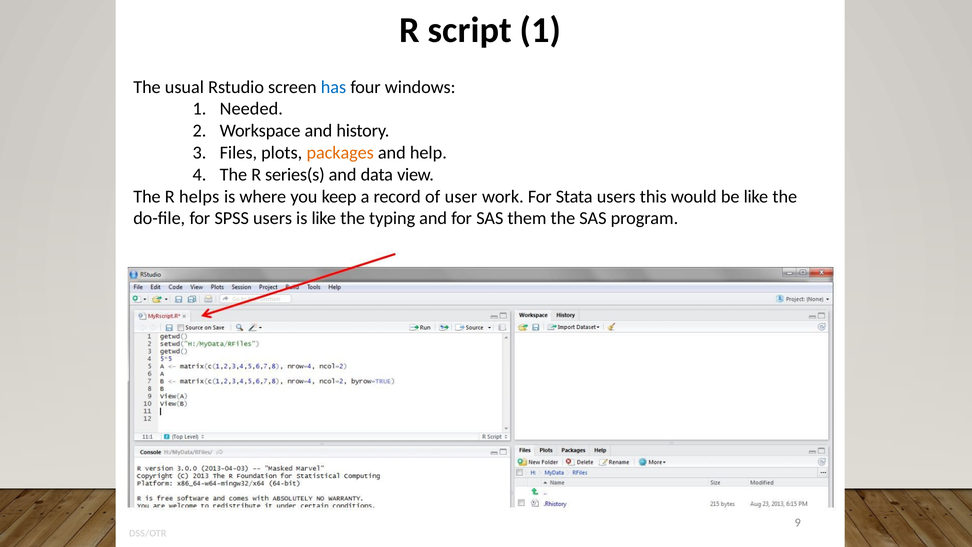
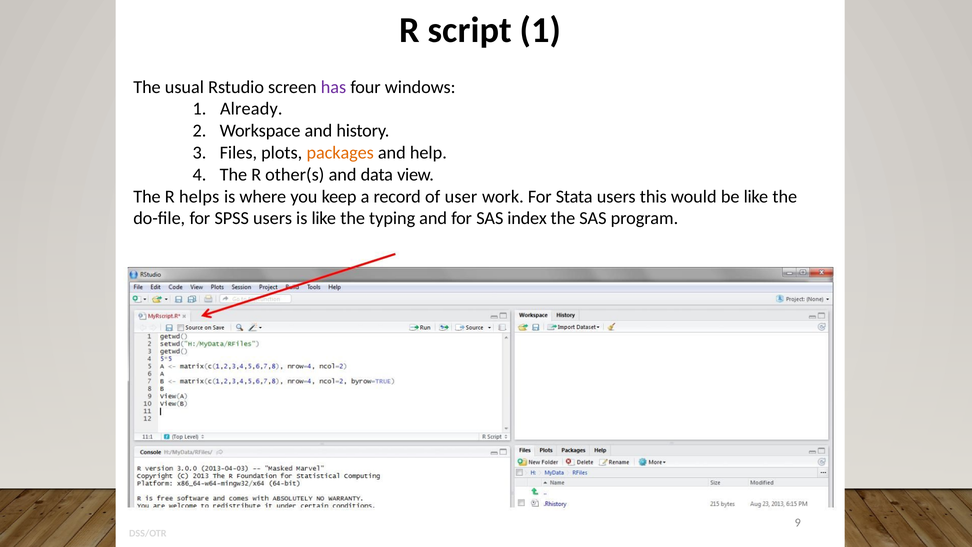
has colour: blue -> purple
Needed: Needed -> Already
series(s: series(s -> other(s
them: them -> index
